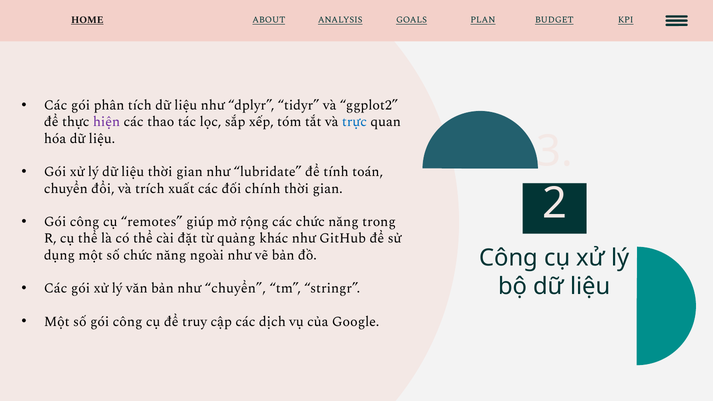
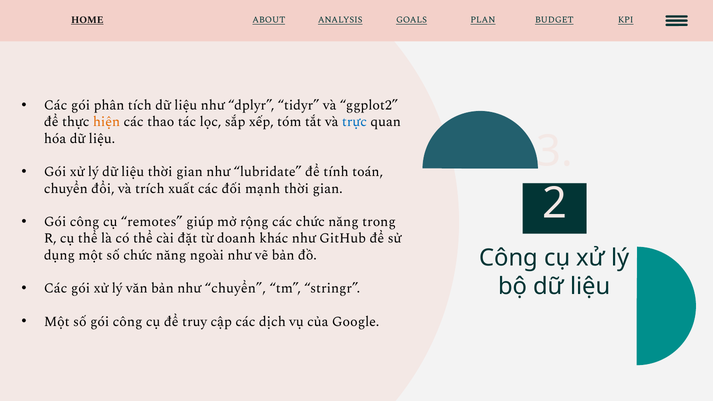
hiện colour: purple -> orange
chính: chính -> mạnh
quảng: quảng -> doanh
